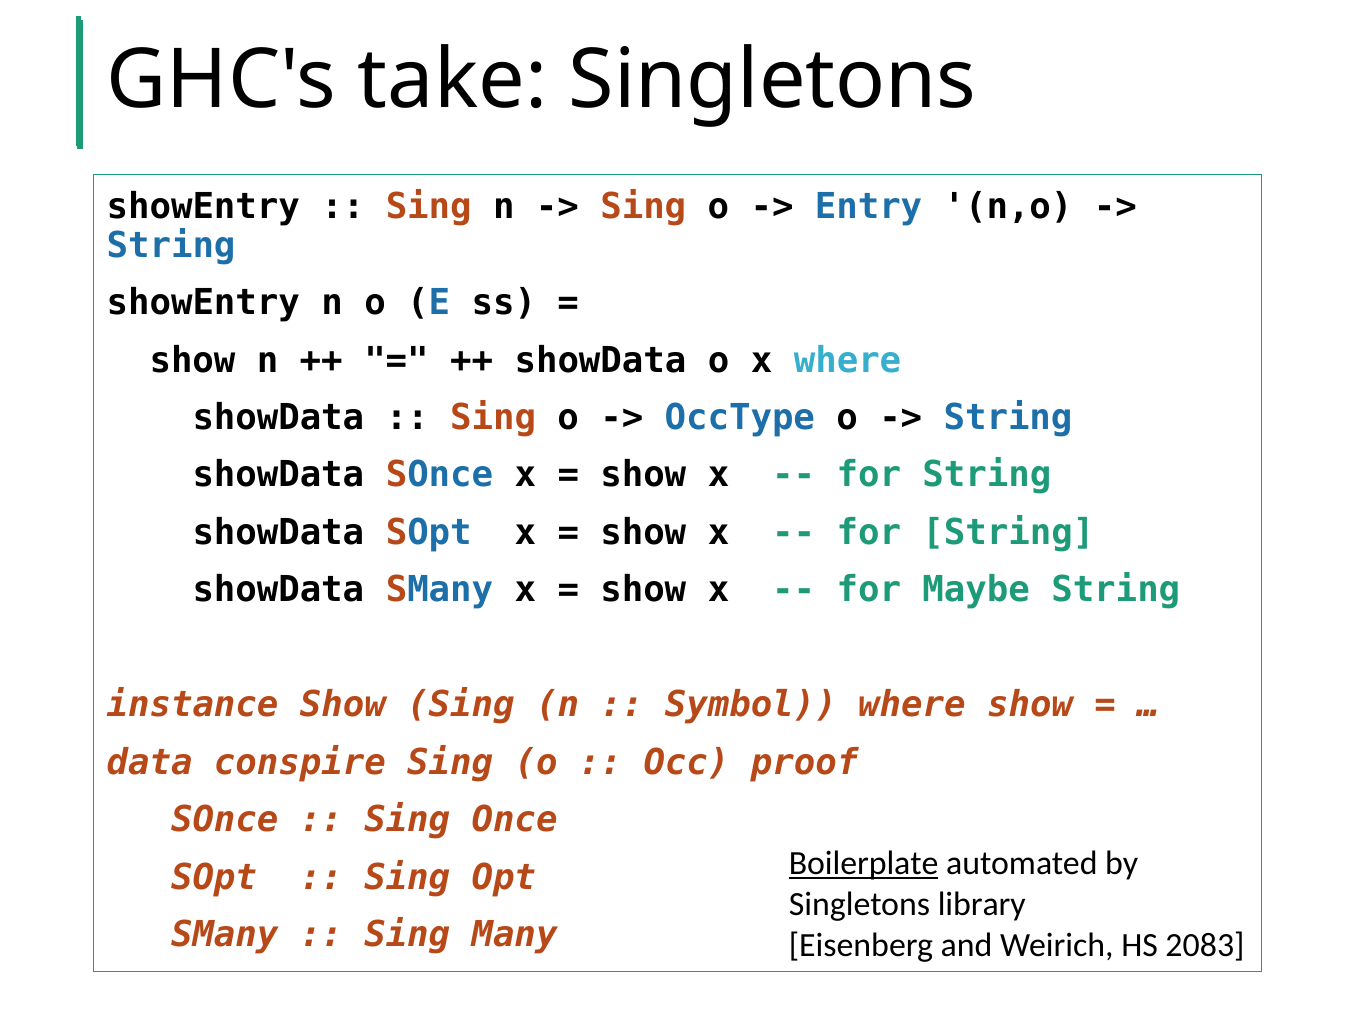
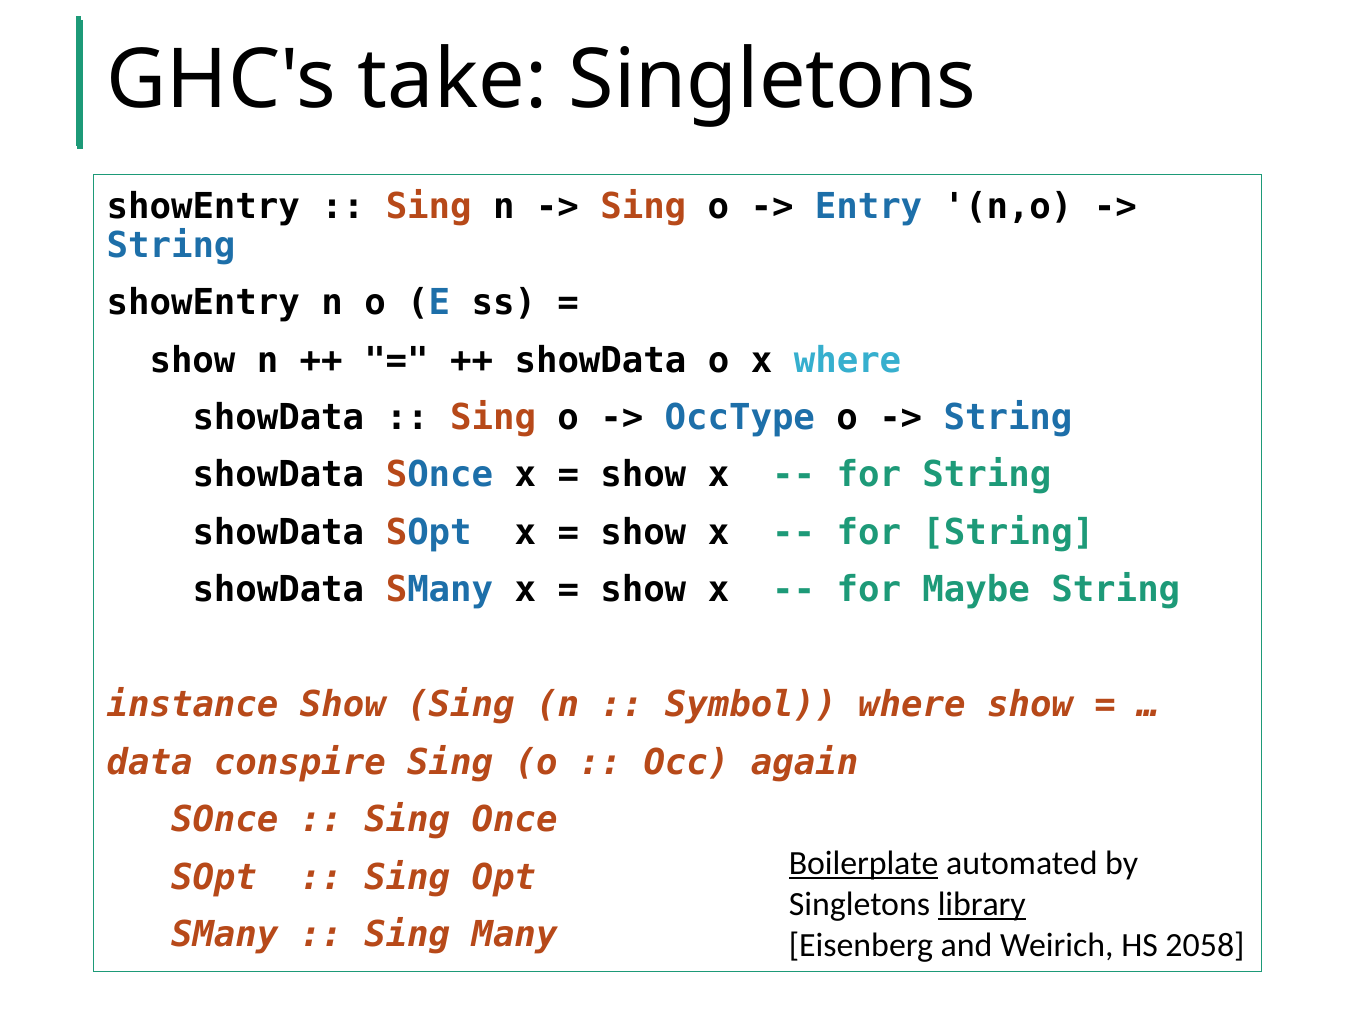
proof: proof -> again
library underline: none -> present
2083: 2083 -> 2058
